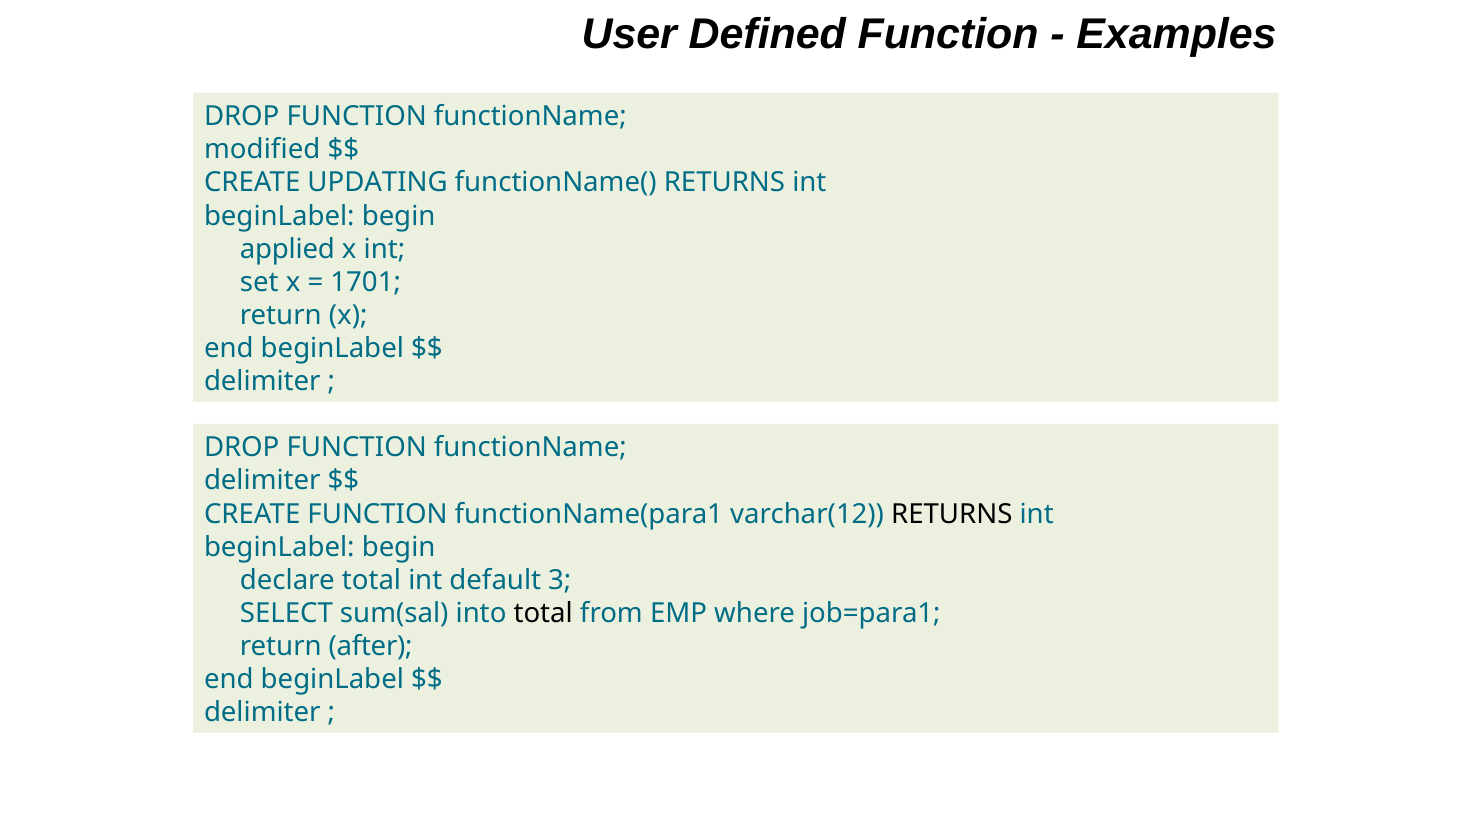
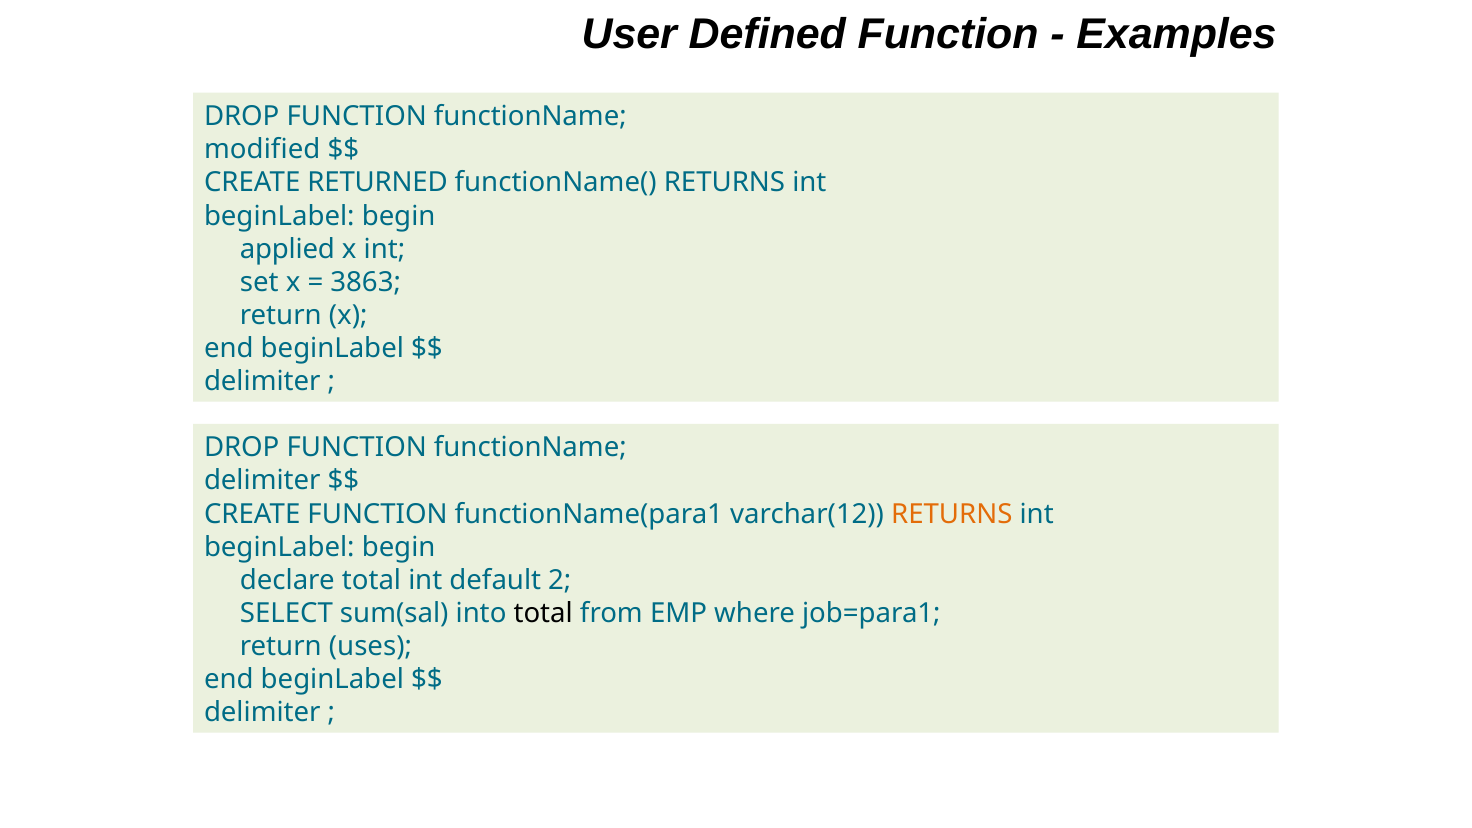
UPDATING: UPDATING -> RETURNED
1701: 1701 -> 3863
RETURNS at (952, 514) colour: black -> orange
3: 3 -> 2
after: after -> uses
